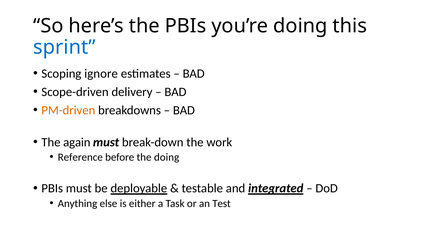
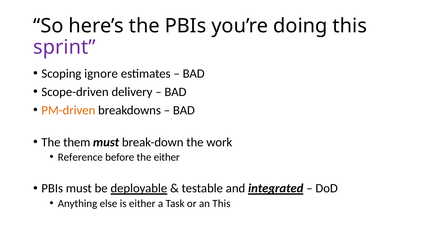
sprint colour: blue -> purple
again: again -> them
the doing: doing -> either
an Test: Test -> This
